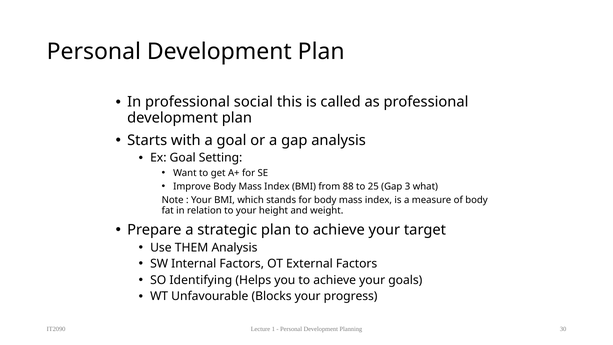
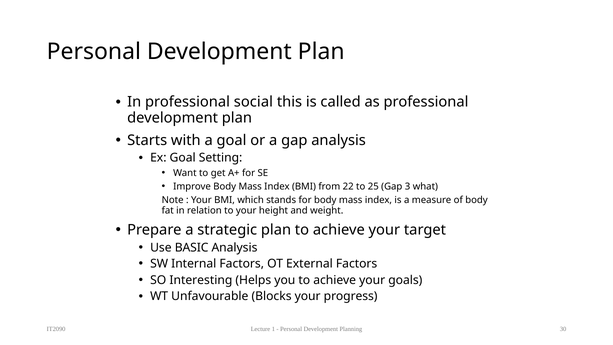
88: 88 -> 22
THEM: THEM -> BASIC
Identifying: Identifying -> Interesting
